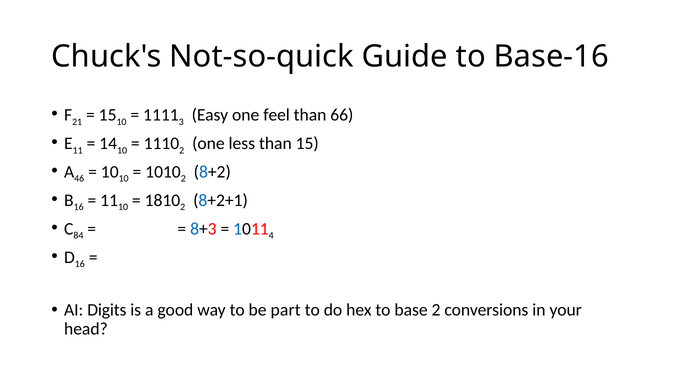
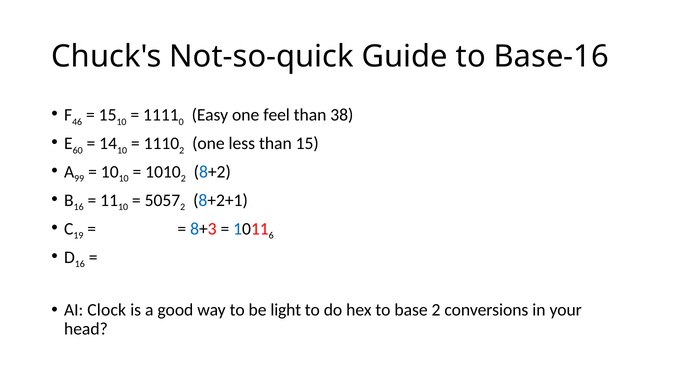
21: 21 -> 46
3: 3 -> 0
66: 66 -> 38
11 at (78, 150): 11 -> 60
46: 46 -> 99
1810: 1810 -> 5057
84: 84 -> 19
4: 4 -> 6
Digits: Digits -> Clock
part: part -> light
